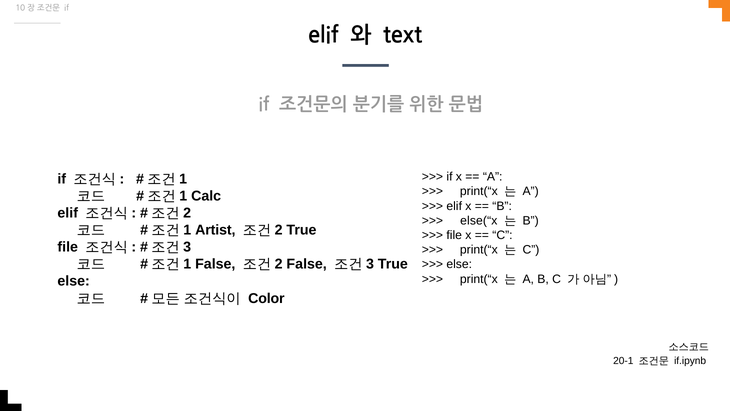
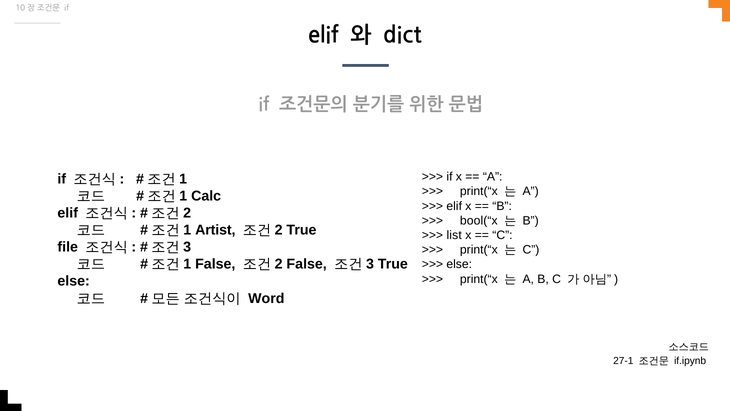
text: text -> dict
else(“x: else(“x -> bool(“x
file at (454, 235): file -> list
Color: Color -> Word
20-1: 20-1 -> 27-1
